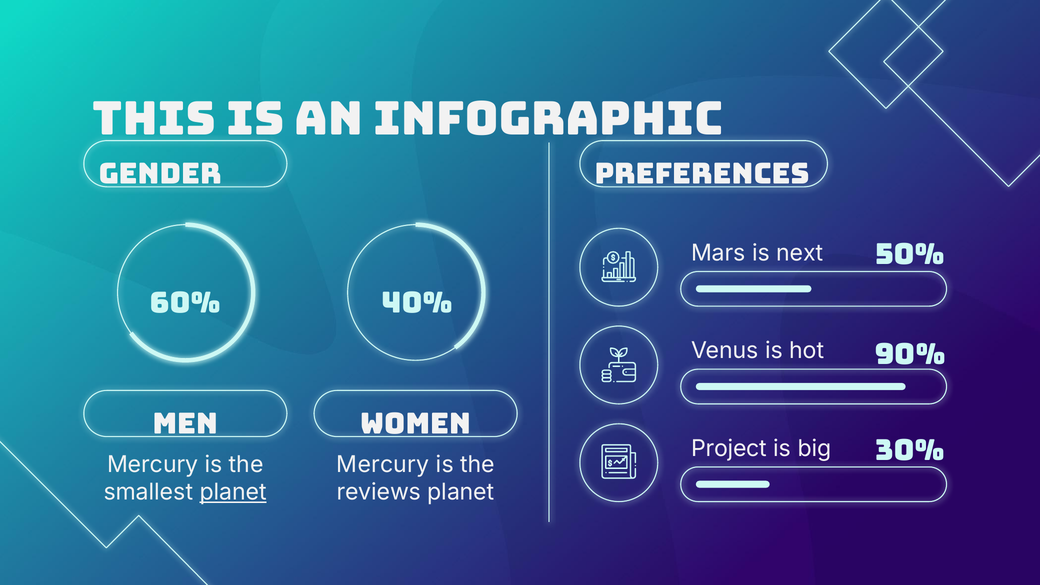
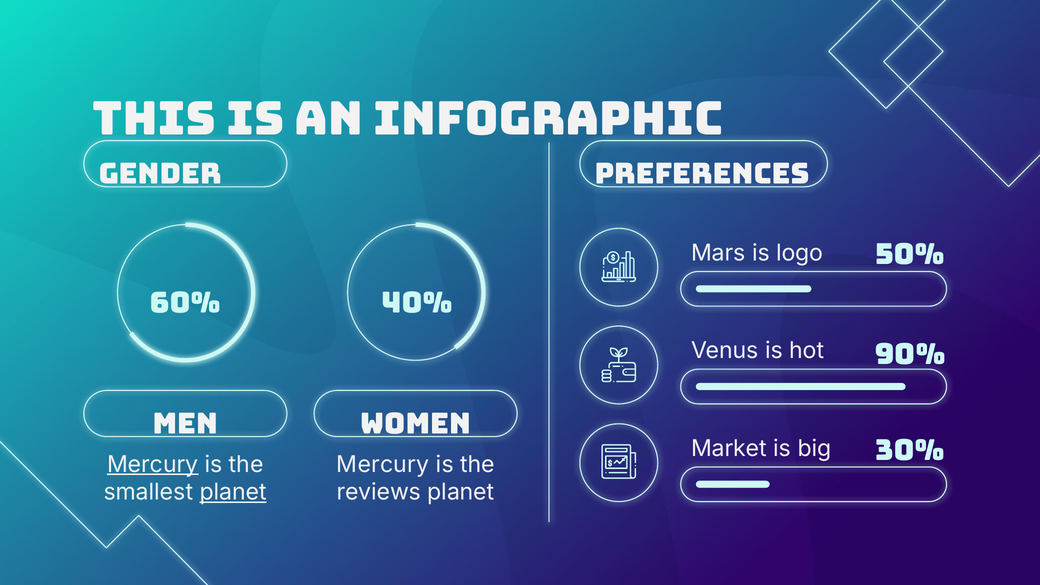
next: next -> logo
Project: Project -> Market
Mercury at (153, 464) underline: none -> present
